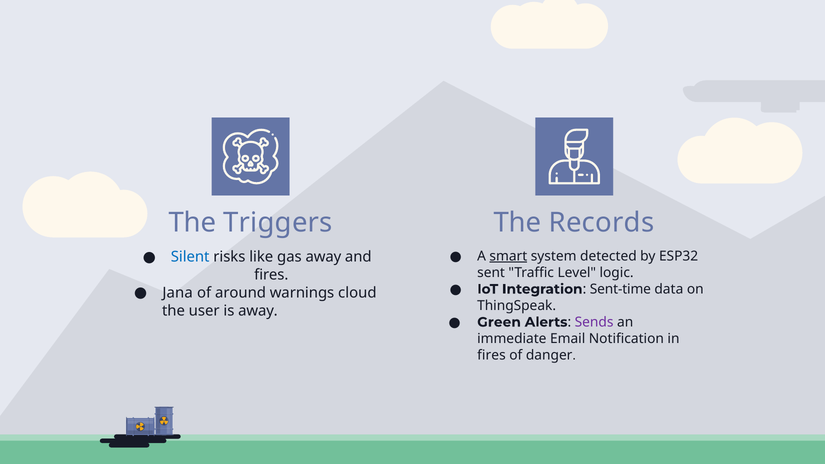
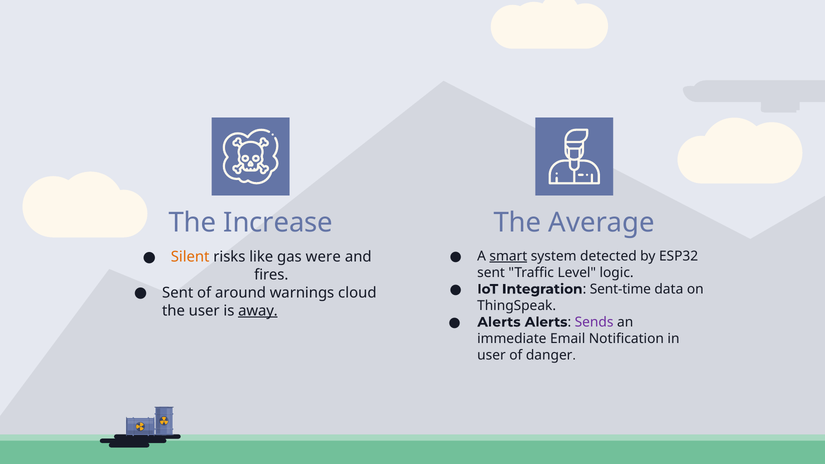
Triggers: Triggers -> Increase
Records: Records -> Average
Silent colour: blue -> orange
gas away: away -> were
Jana at (178, 293): Jana -> Sent
away at (258, 311) underline: none -> present
Green at (499, 322): Green -> Alerts
fires at (491, 355): fires -> user
